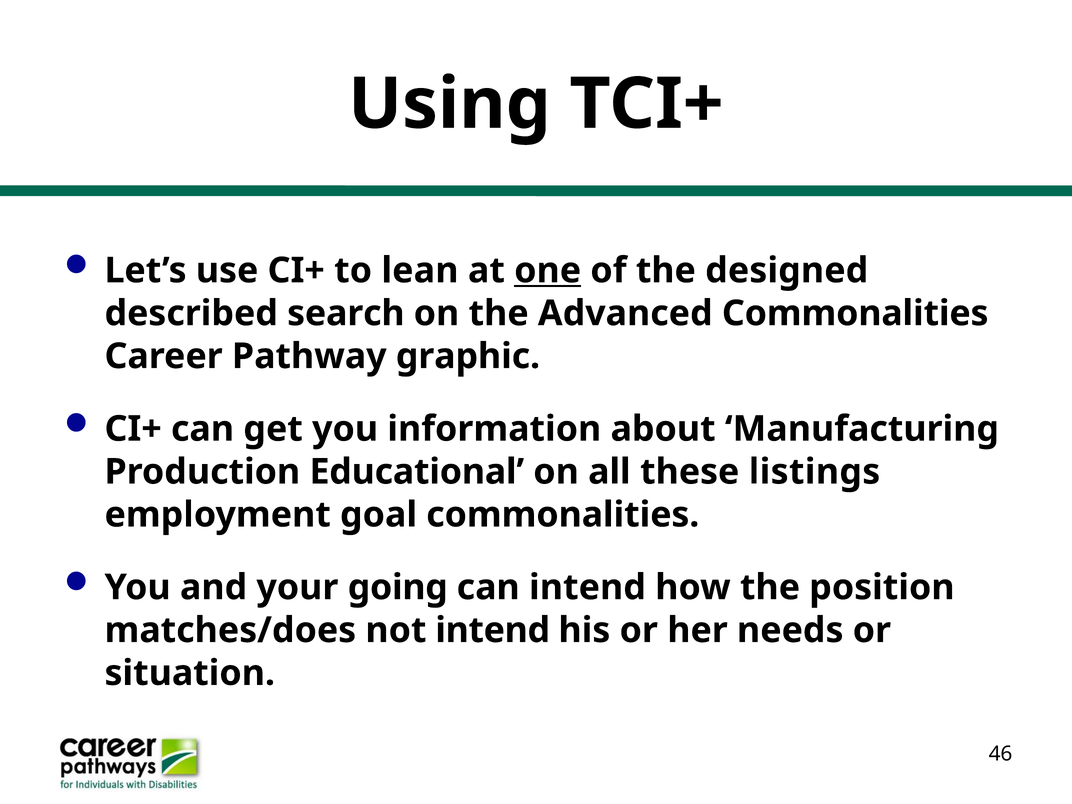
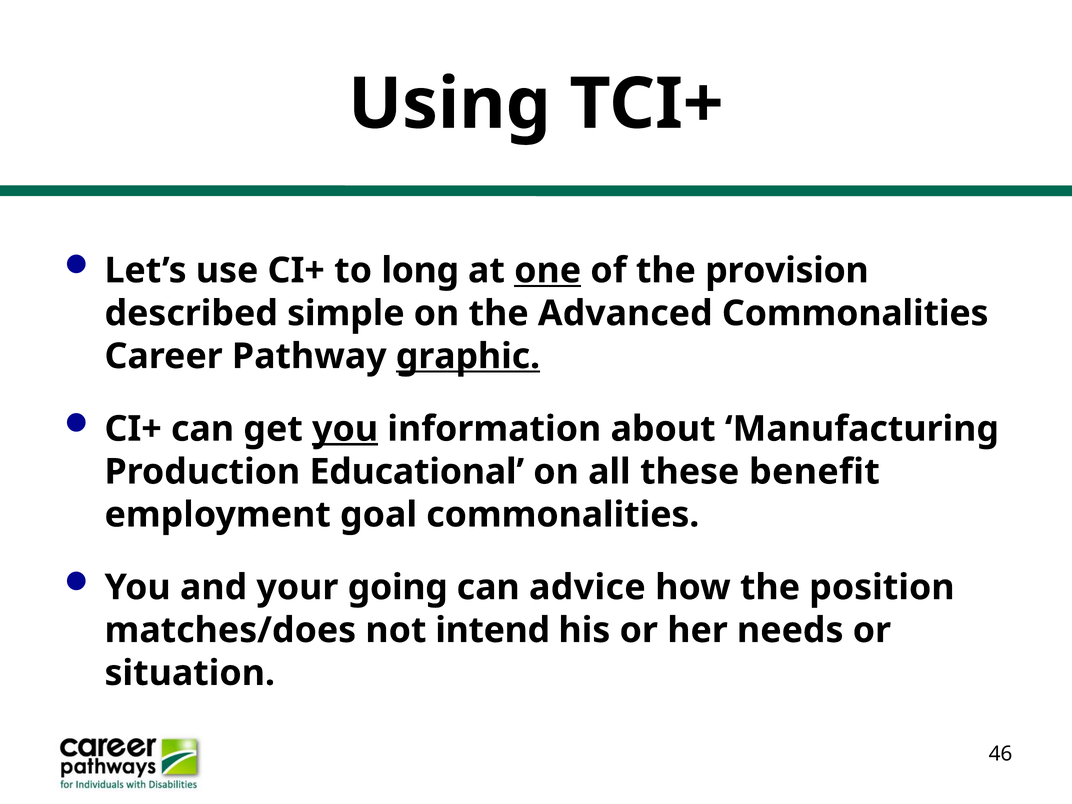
lean: lean -> long
designed: designed -> provision
search: search -> simple
graphic underline: none -> present
you at (345, 429) underline: none -> present
listings: listings -> benefit
can intend: intend -> advice
